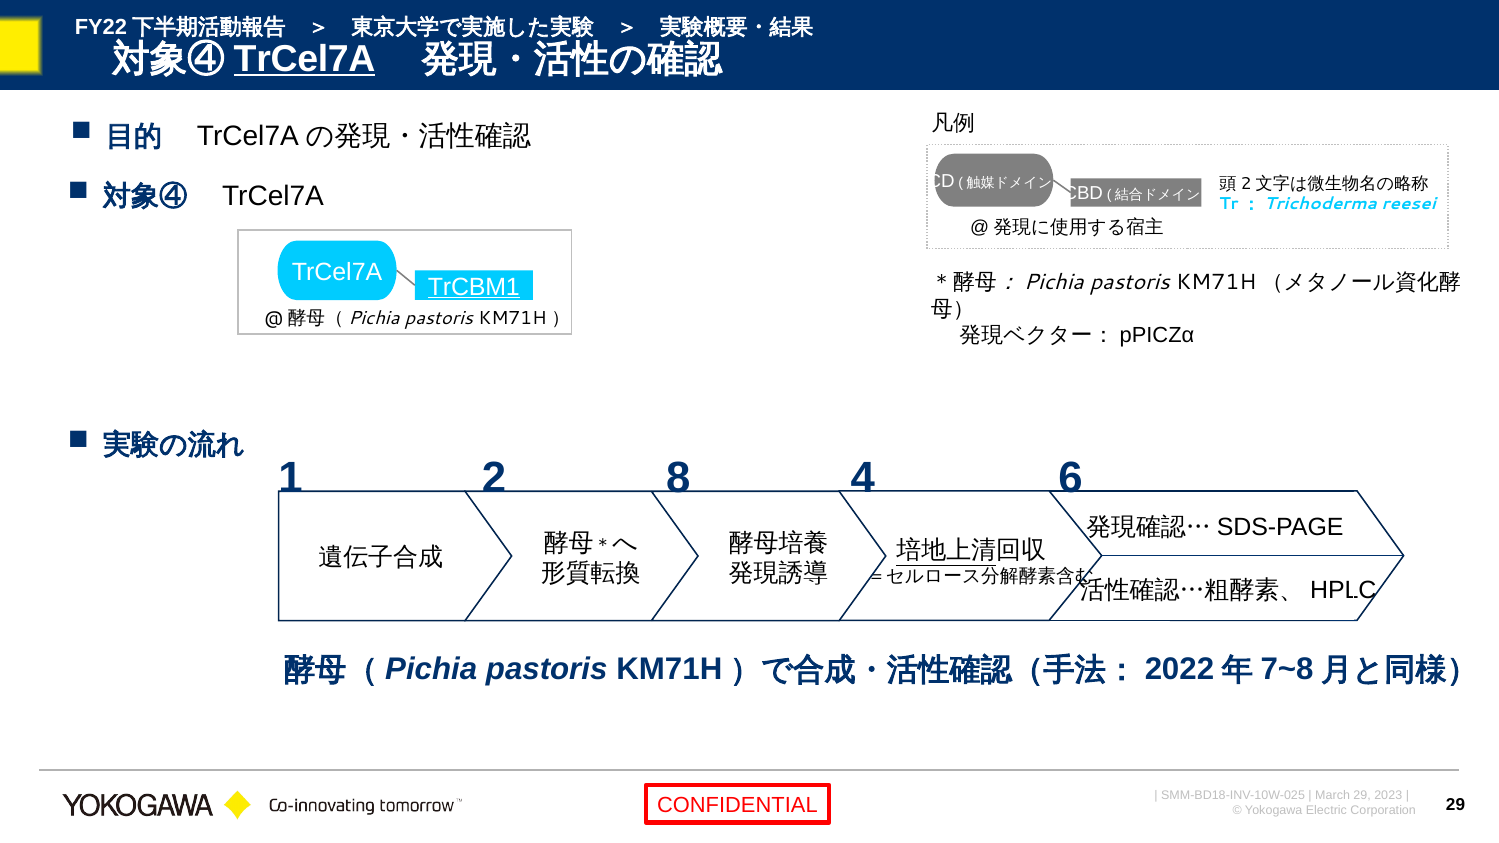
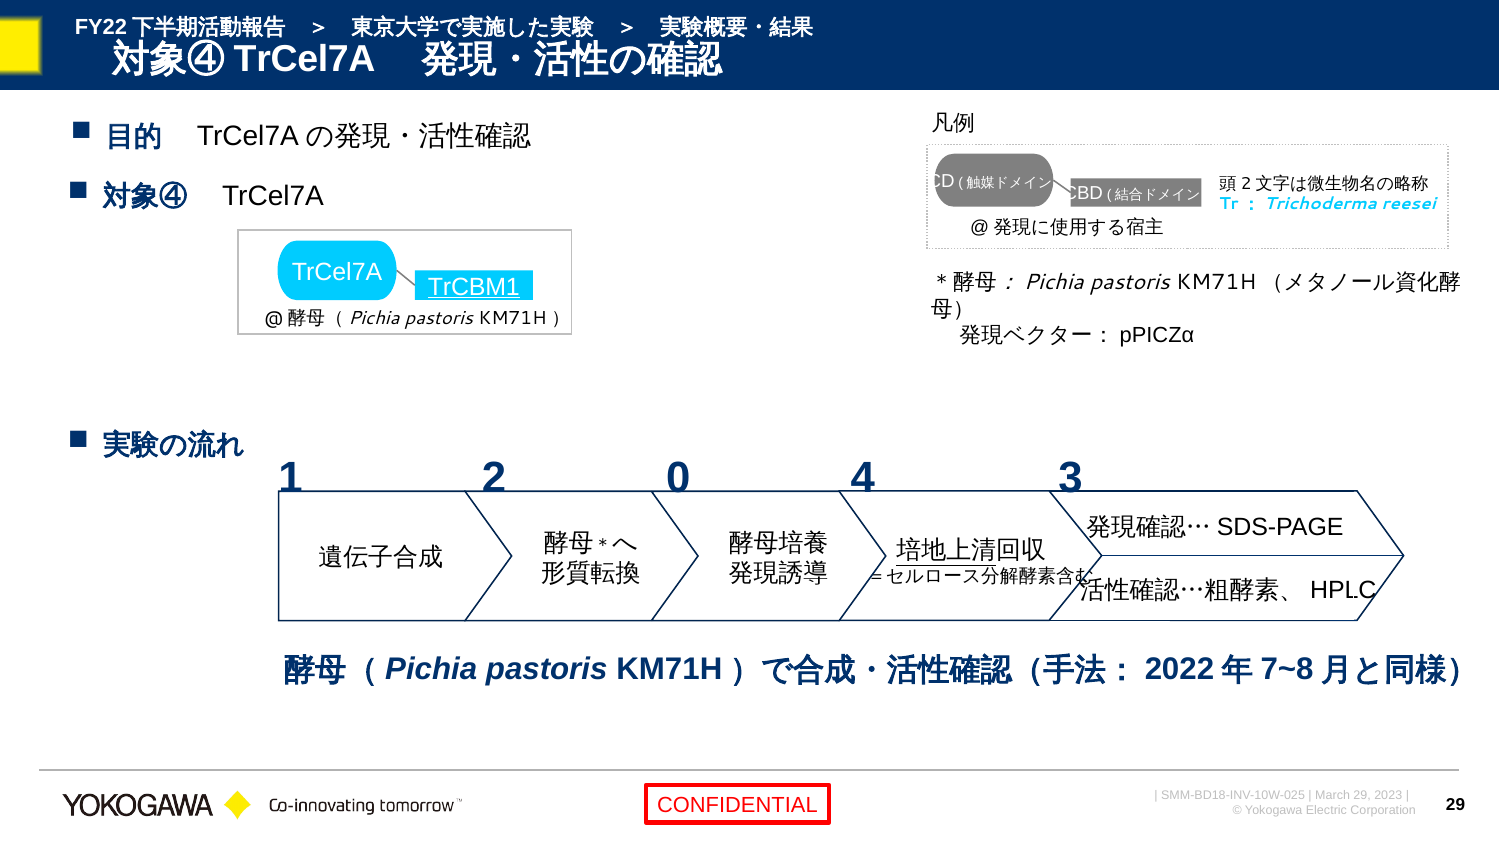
TrCel7A at (305, 59) underline: present -> none
8: 8 -> 0
6: 6 -> 3
